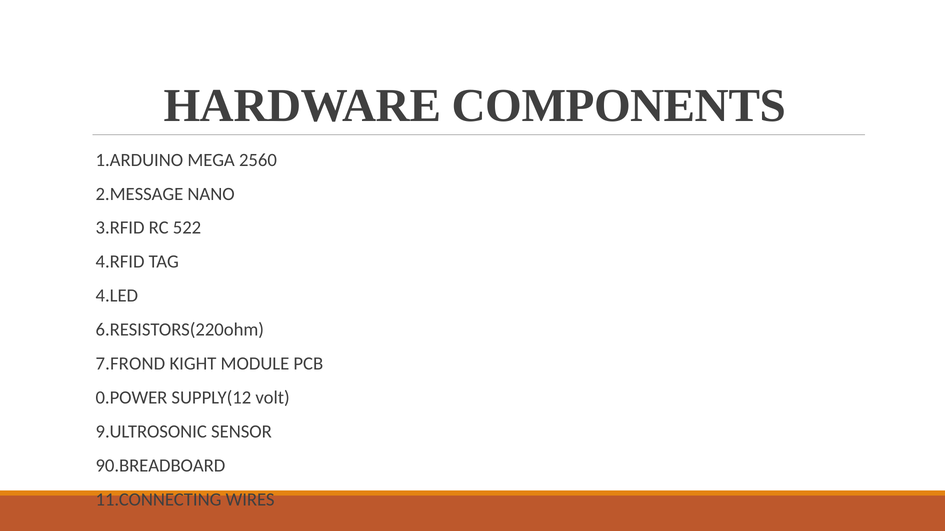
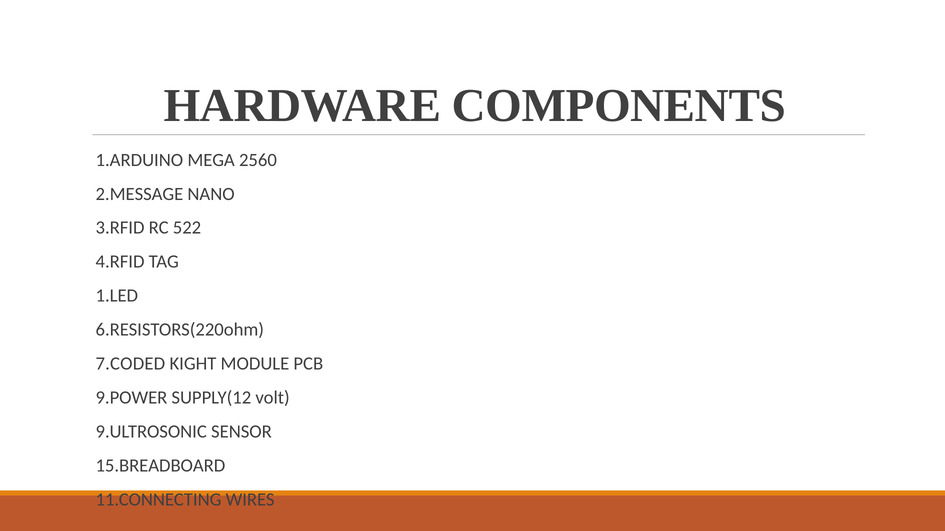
4.LED: 4.LED -> 1.LED
7.FROND: 7.FROND -> 7.CODED
0.POWER: 0.POWER -> 9.POWER
90.BREADBOARD: 90.BREADBOARD -> 15.BREADBOARD
